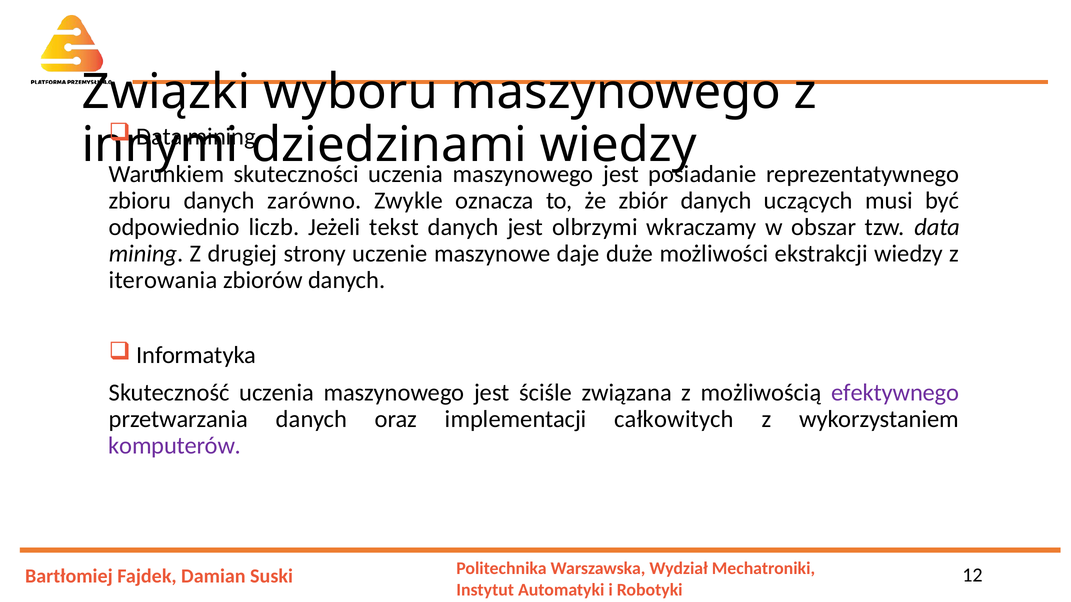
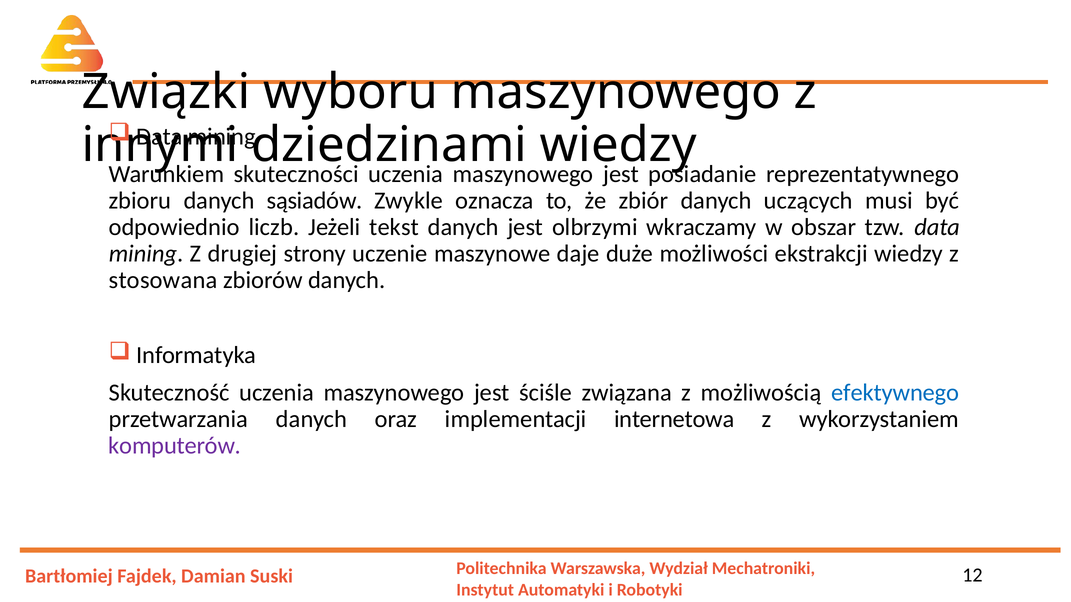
zarówno: zarówno -> sąsiadów
iterowania: iterowania -> stosowana
efektywnego colour: purple -> blue
całkowitych: całkowitych -> internetowa
